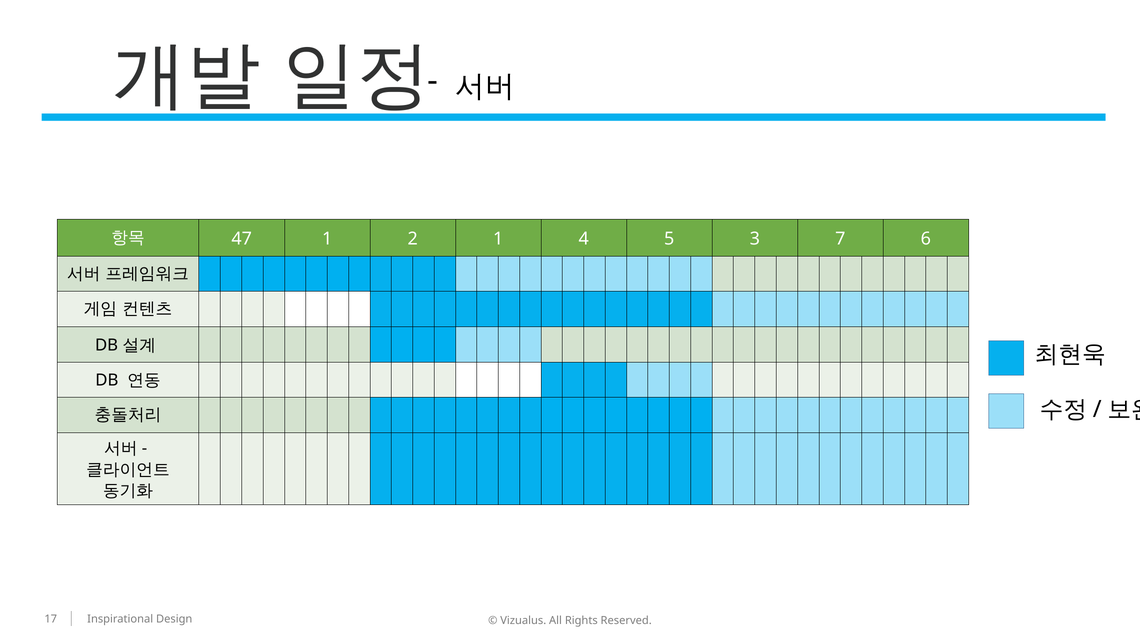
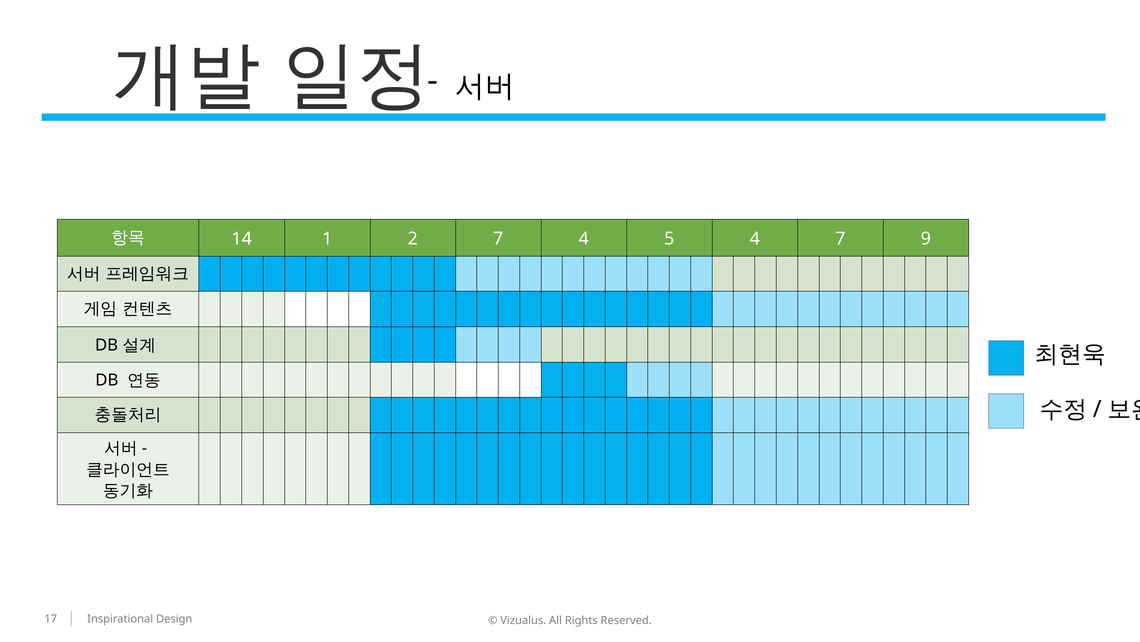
47: 47 -> 14
2 1: 1 -> 7
5 3: 3 -> 4
6: 6 -> 9
